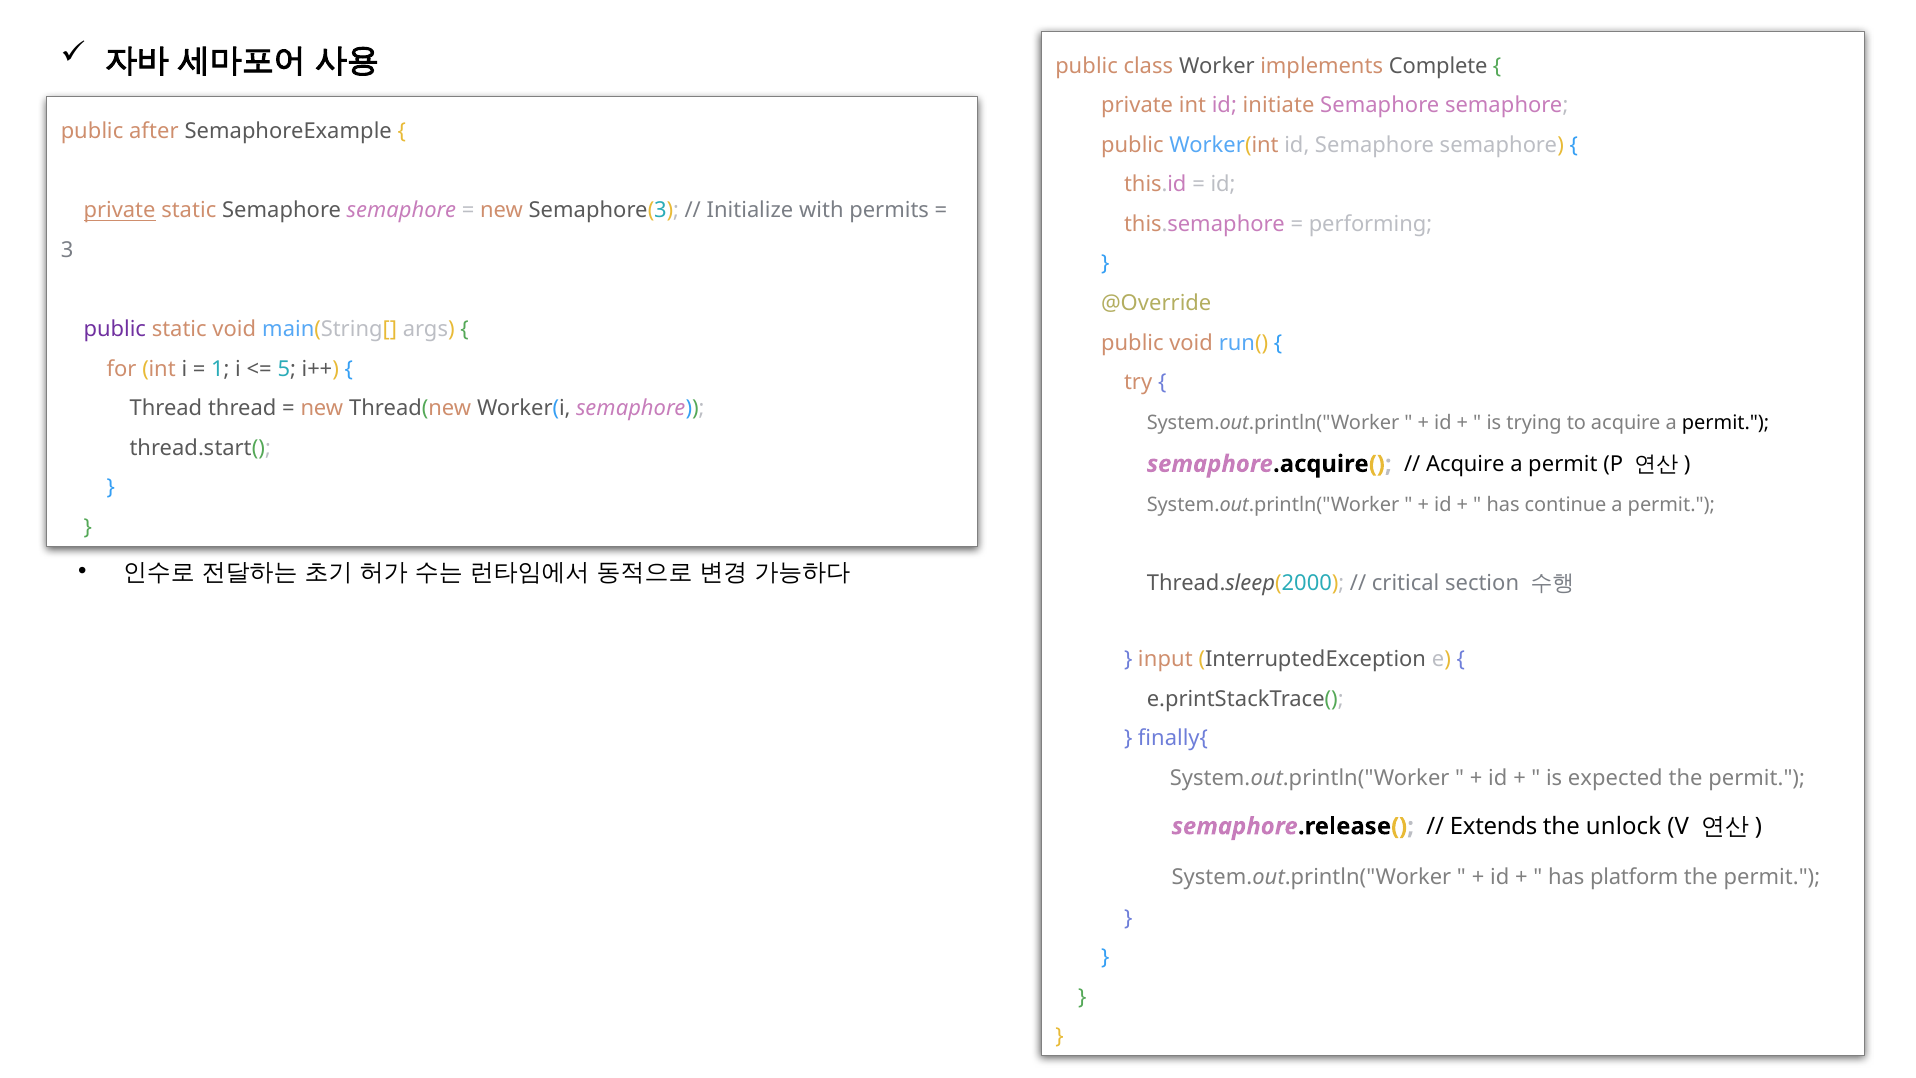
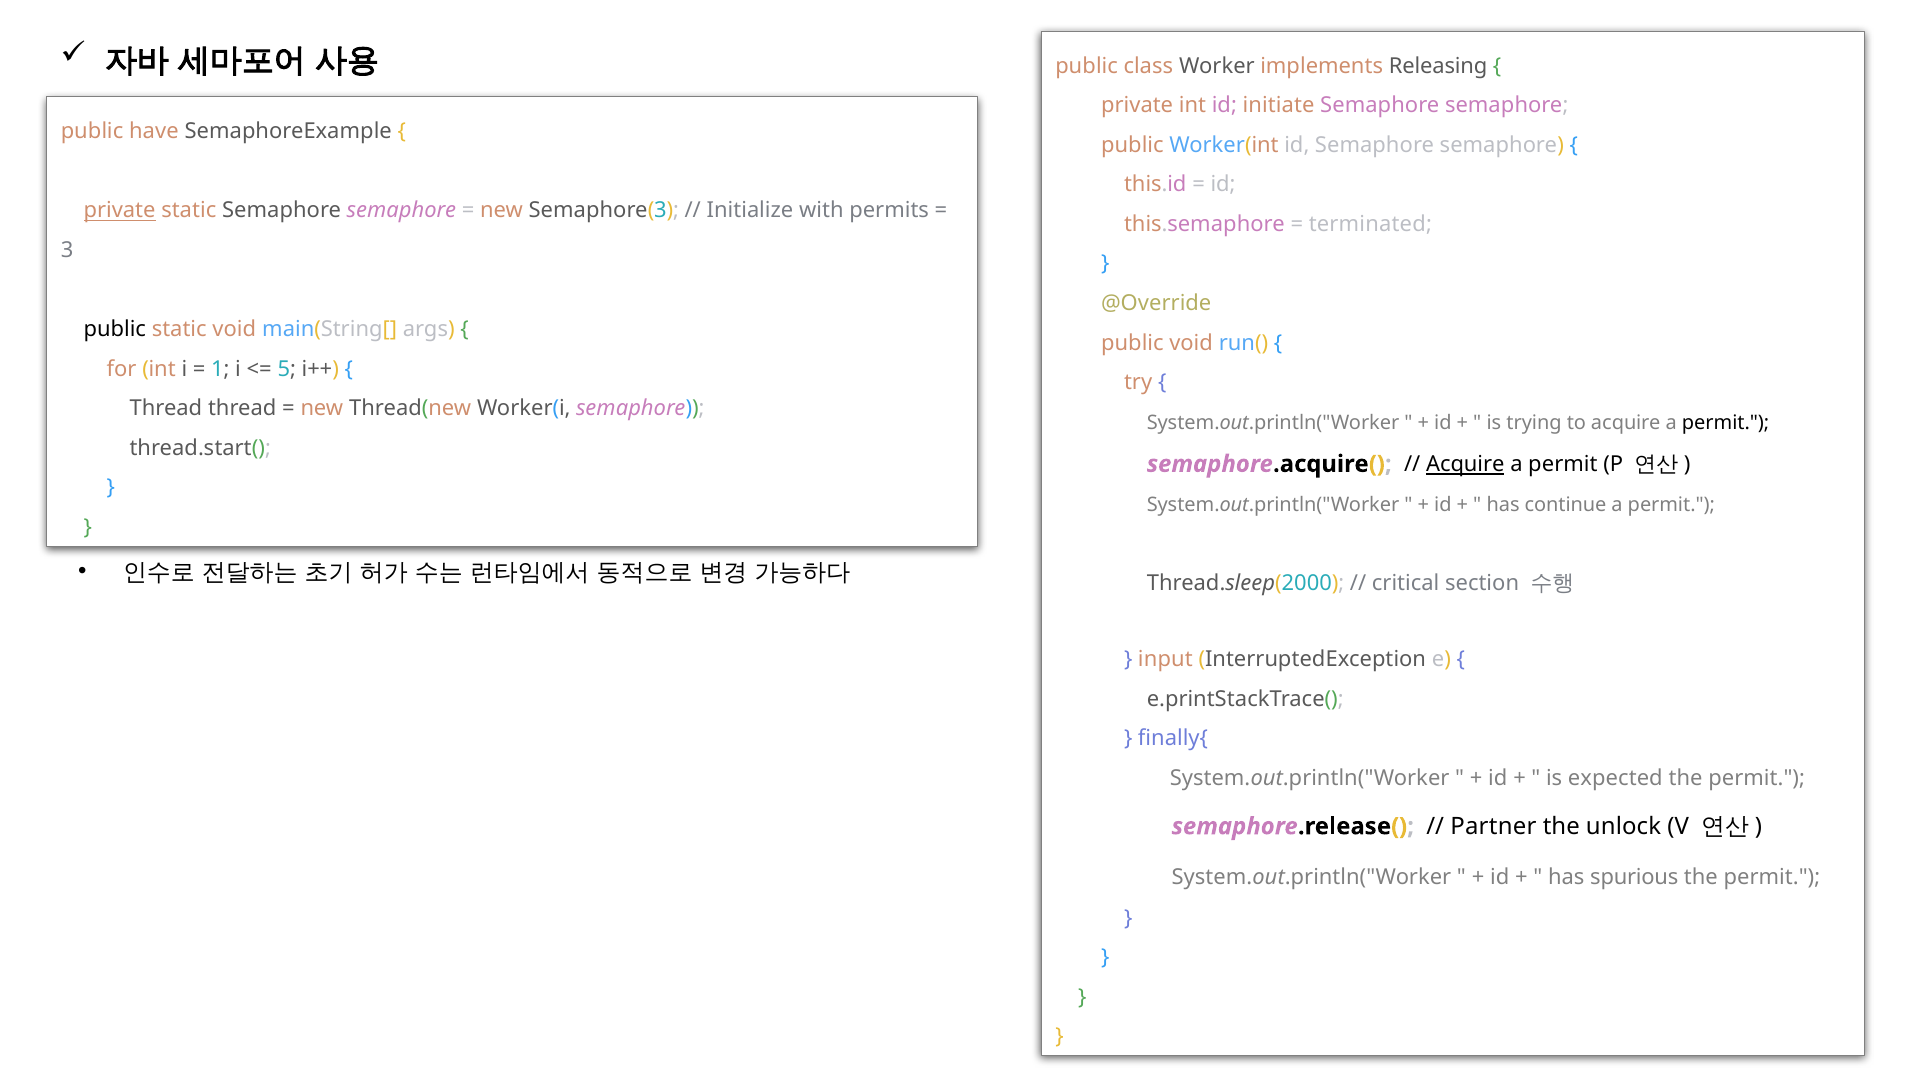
Complete: Complete -> Releasing
after: after -> have
performing: performing -> terminated
public at (115, 329) colour: purple -> black
Acquire at (1465, 465) underline: none -> present
Extends: Extends -> Partner
platform: platform -> spurious
